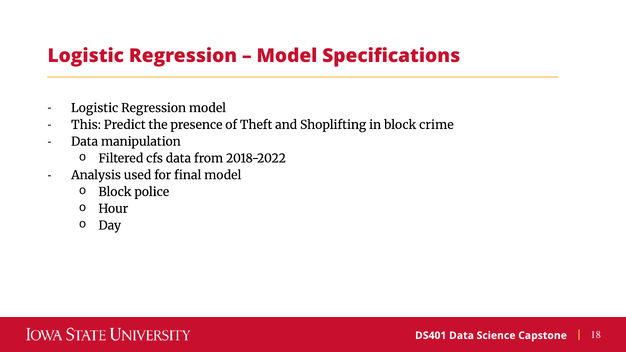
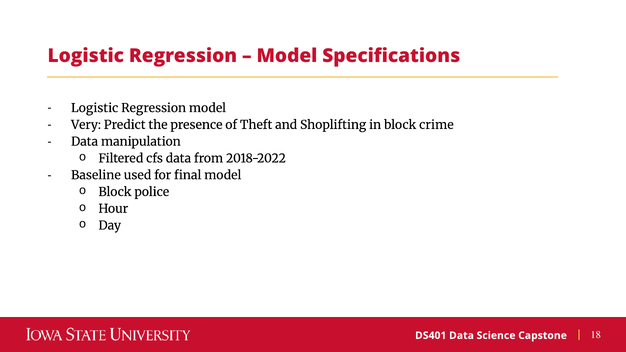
This: This -> Very
Analysis: Analysis -> Baseline
